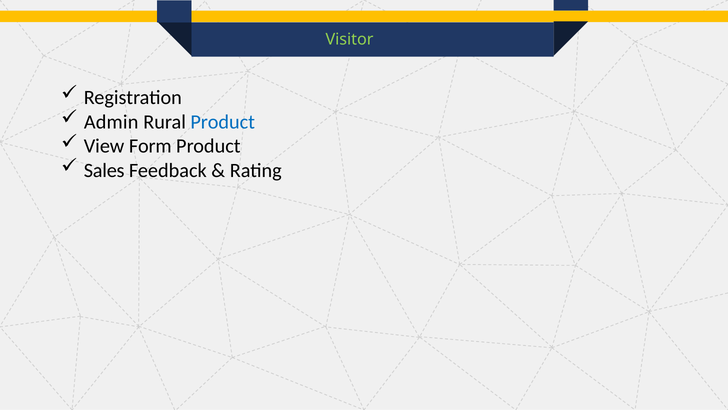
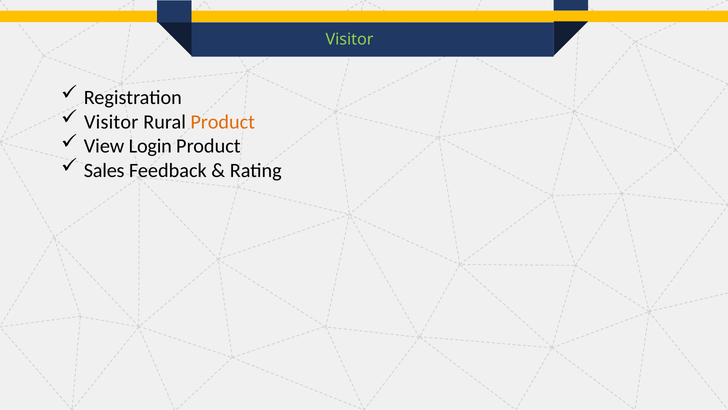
Admin at (111, 122): Admin -> Visitor
Product at (223, 122) colour: blue -> orange
Form: Form -> Login
